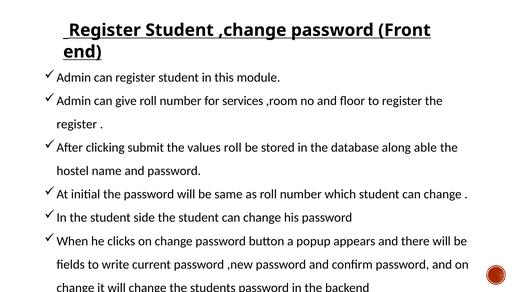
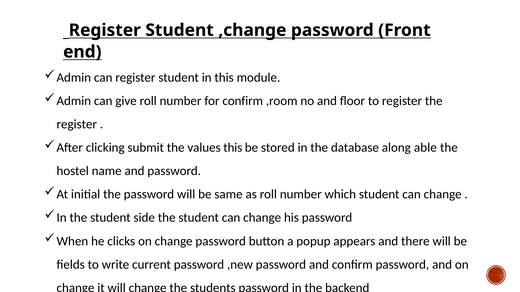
for services: services -> confirm
values roll: roll -> this
